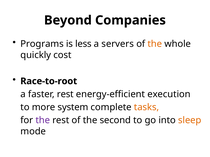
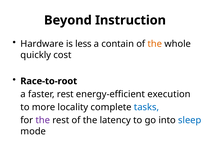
Companies: Companies -> Instruction
Programs: Programs -> Hardware
servers: servers -> contain
system: system -> locality
tasks colour: orange -> blue
second: second -> latency
sleep colour: orange -> blue
